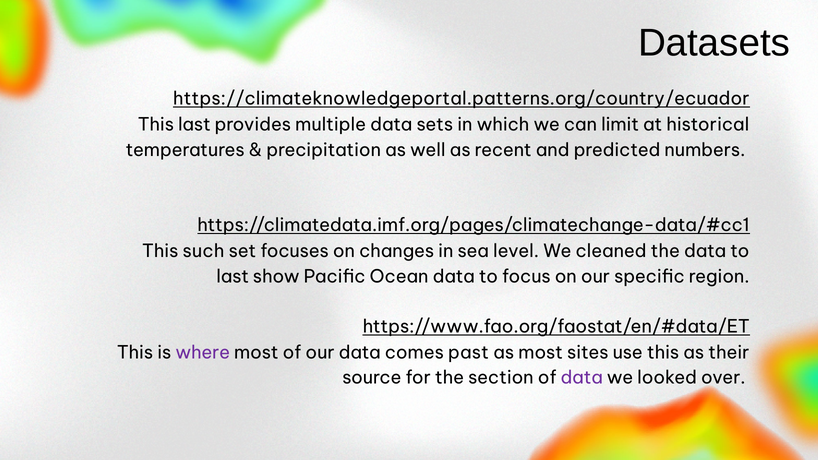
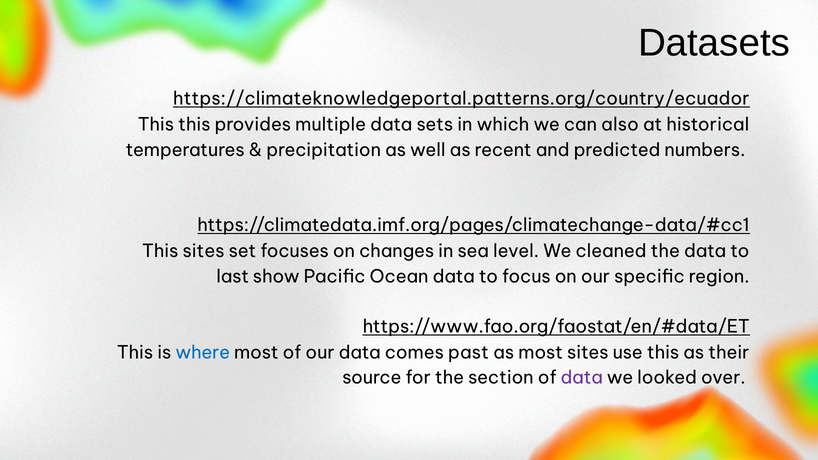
This last: last -> this
limit: limit -> also
This such: such -> sites
where colour: purple -> blue
